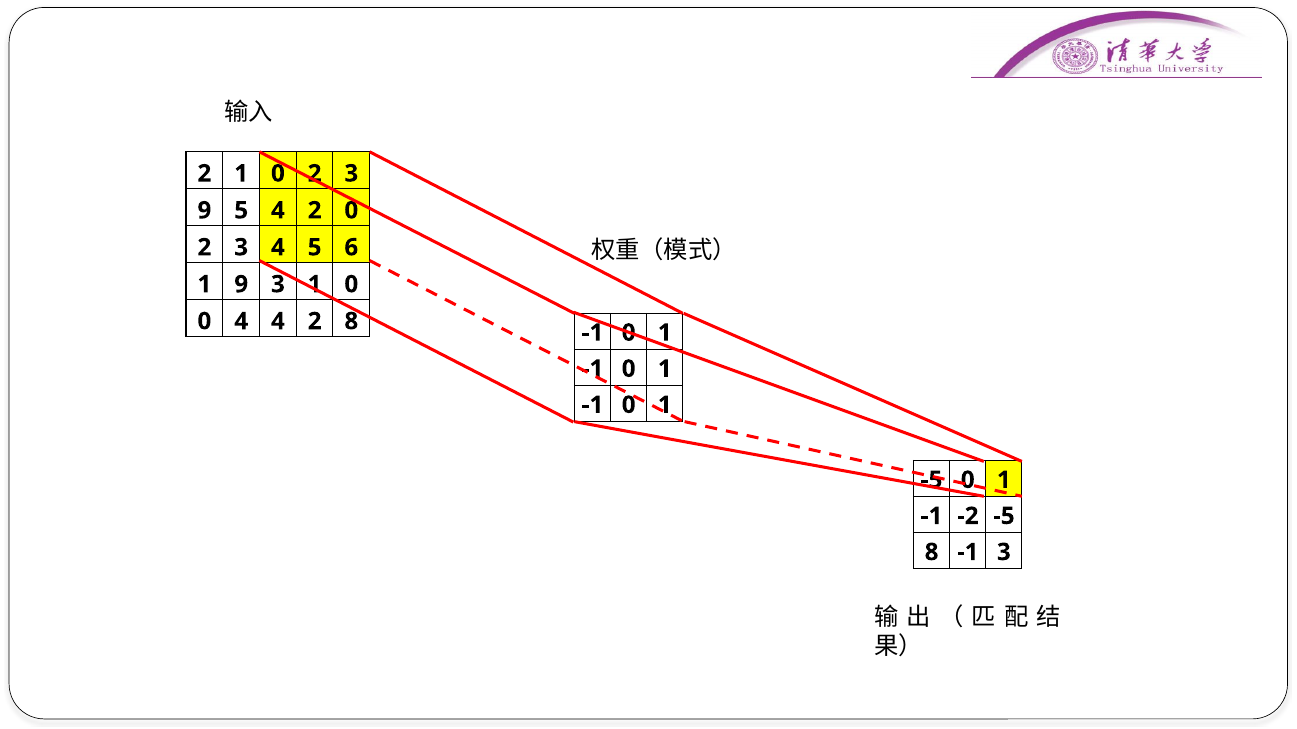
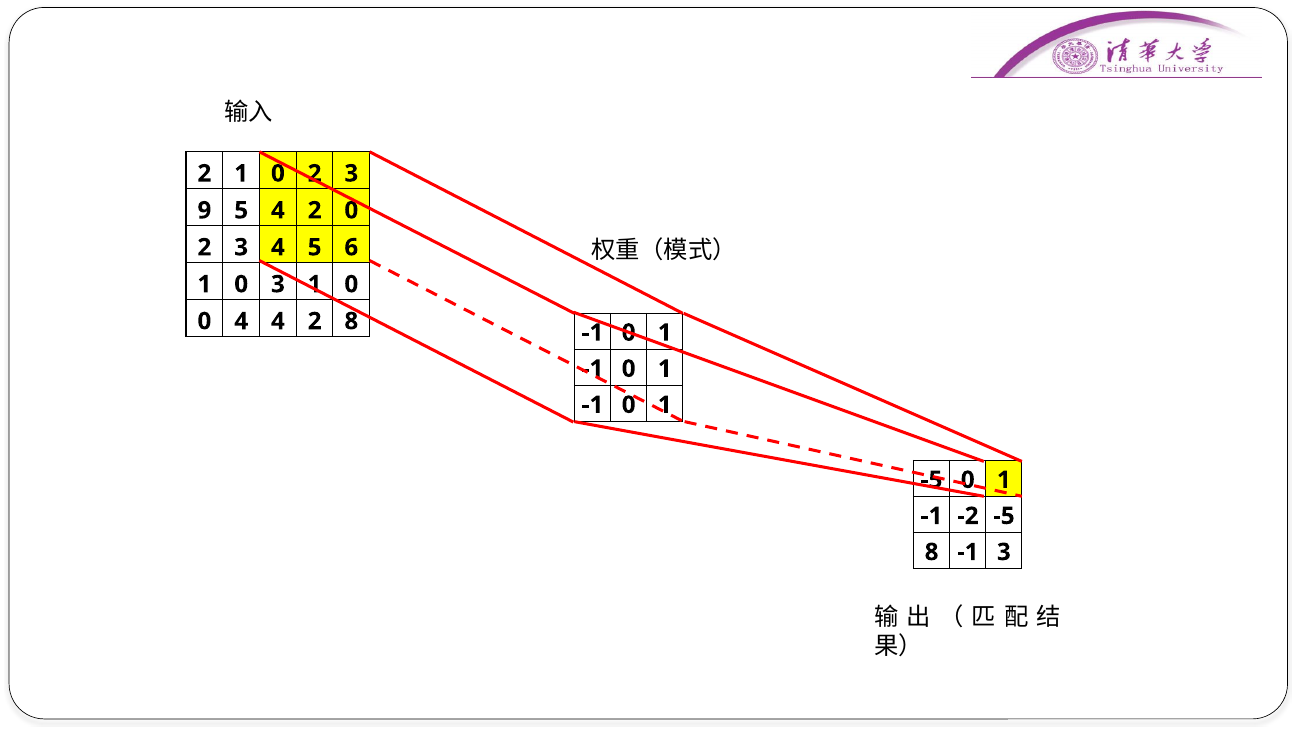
9 at (241, 285): 9 -> 0
